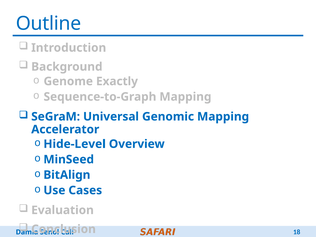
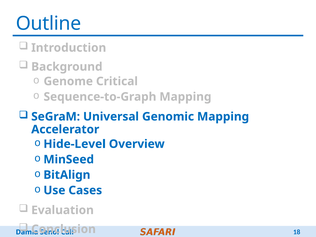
Exactly: Exactly -> Critical
